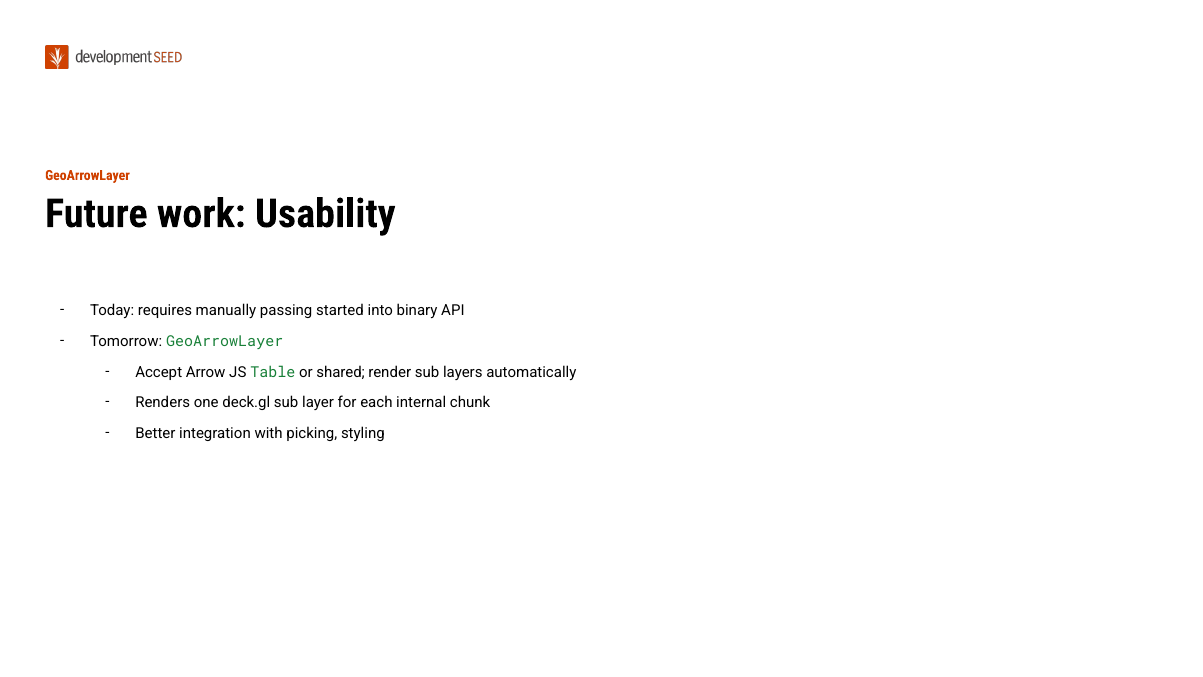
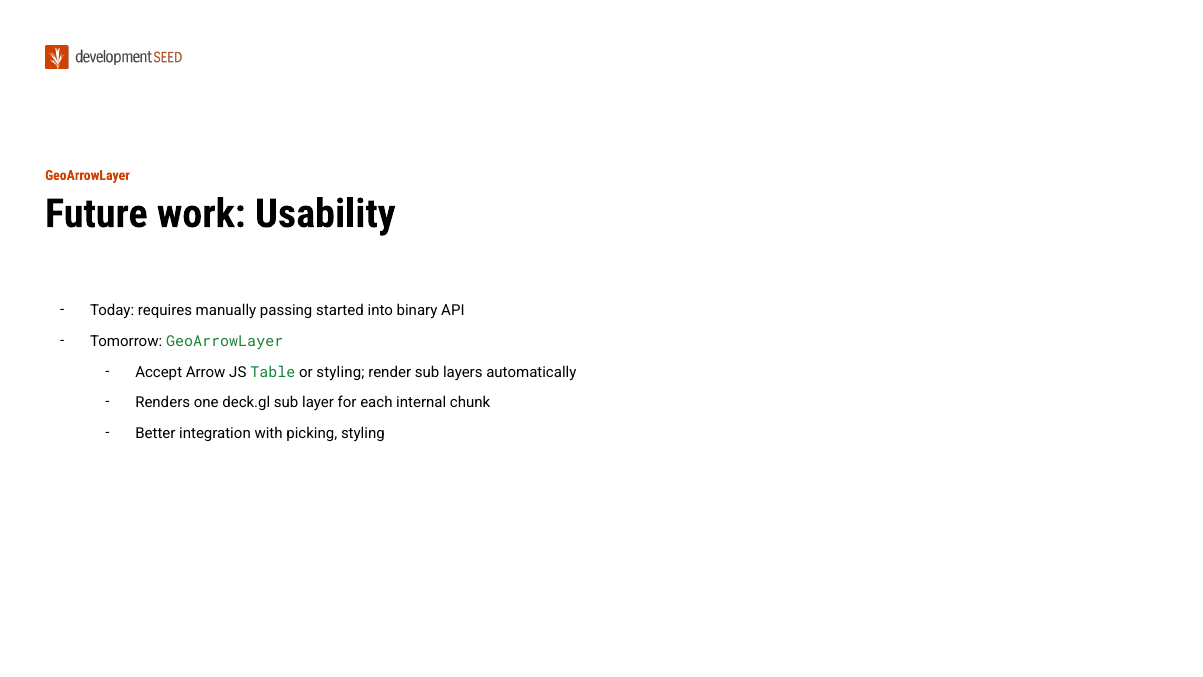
or shared: shared -> styling
